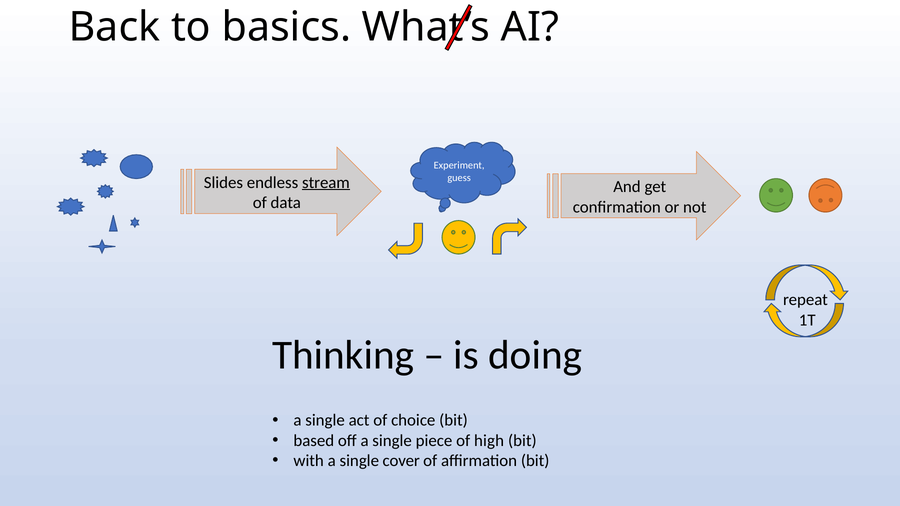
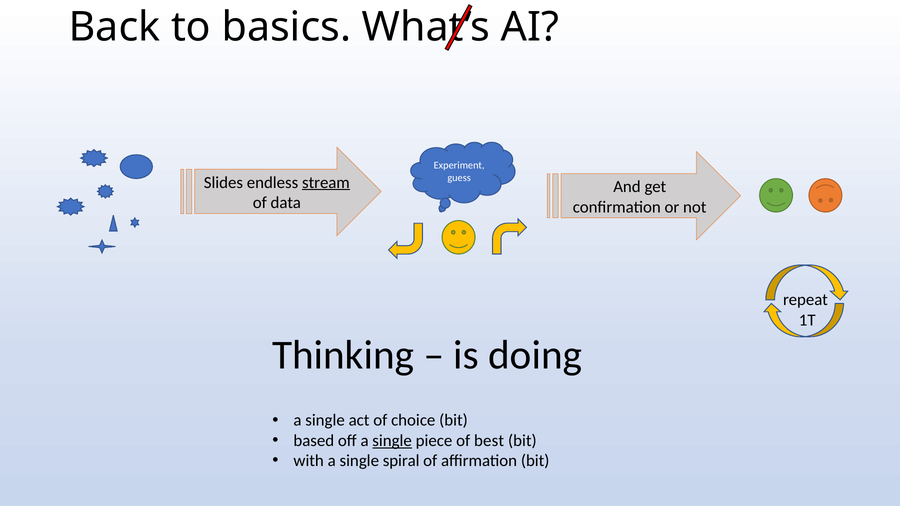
single at (392, 441) underline: none -> present
high: high -> best
cover: cover -> spiral
